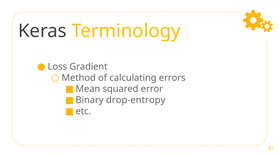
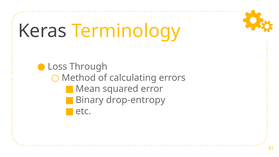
Gradient: Gradient -> Through
